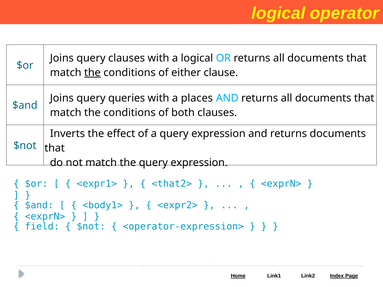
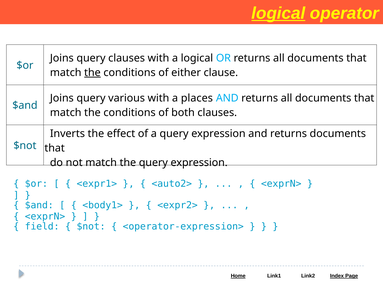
logical at (278, 13) underline: none -> present
queries: queries -> various
<that2>: <that2> -> <auto2>
